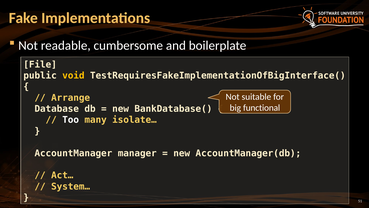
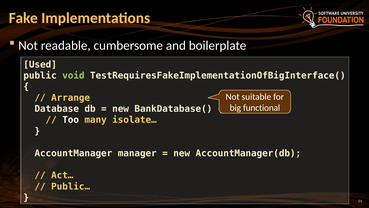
File: File -> Used
void colour: yellow -> light green
System…: System… -> Public…
